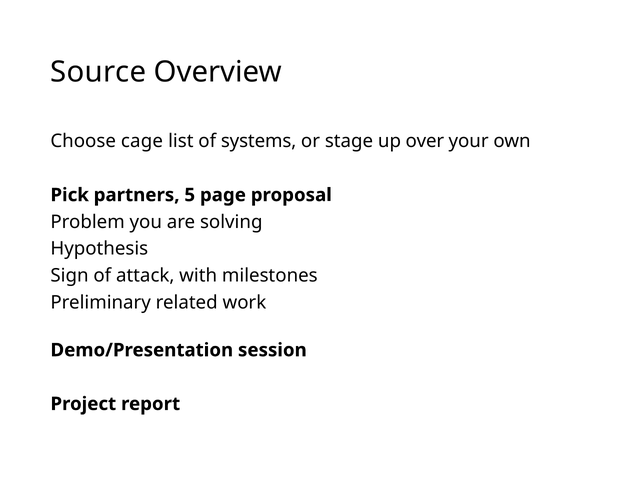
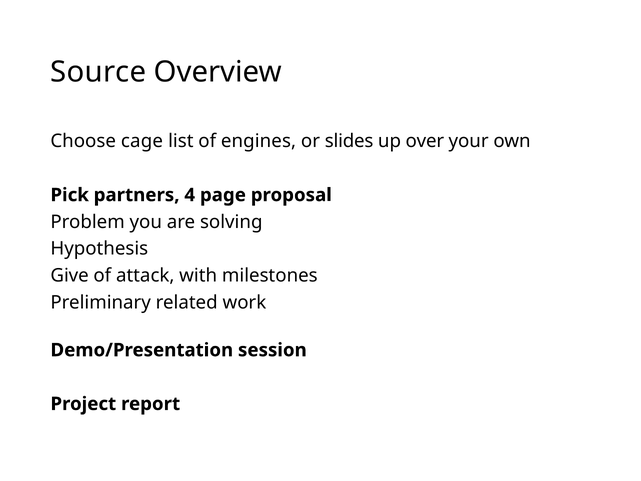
systems: systems -> engines
stage: stage -> slides
5: 5 -> 4
Sign: Sign -> Give
